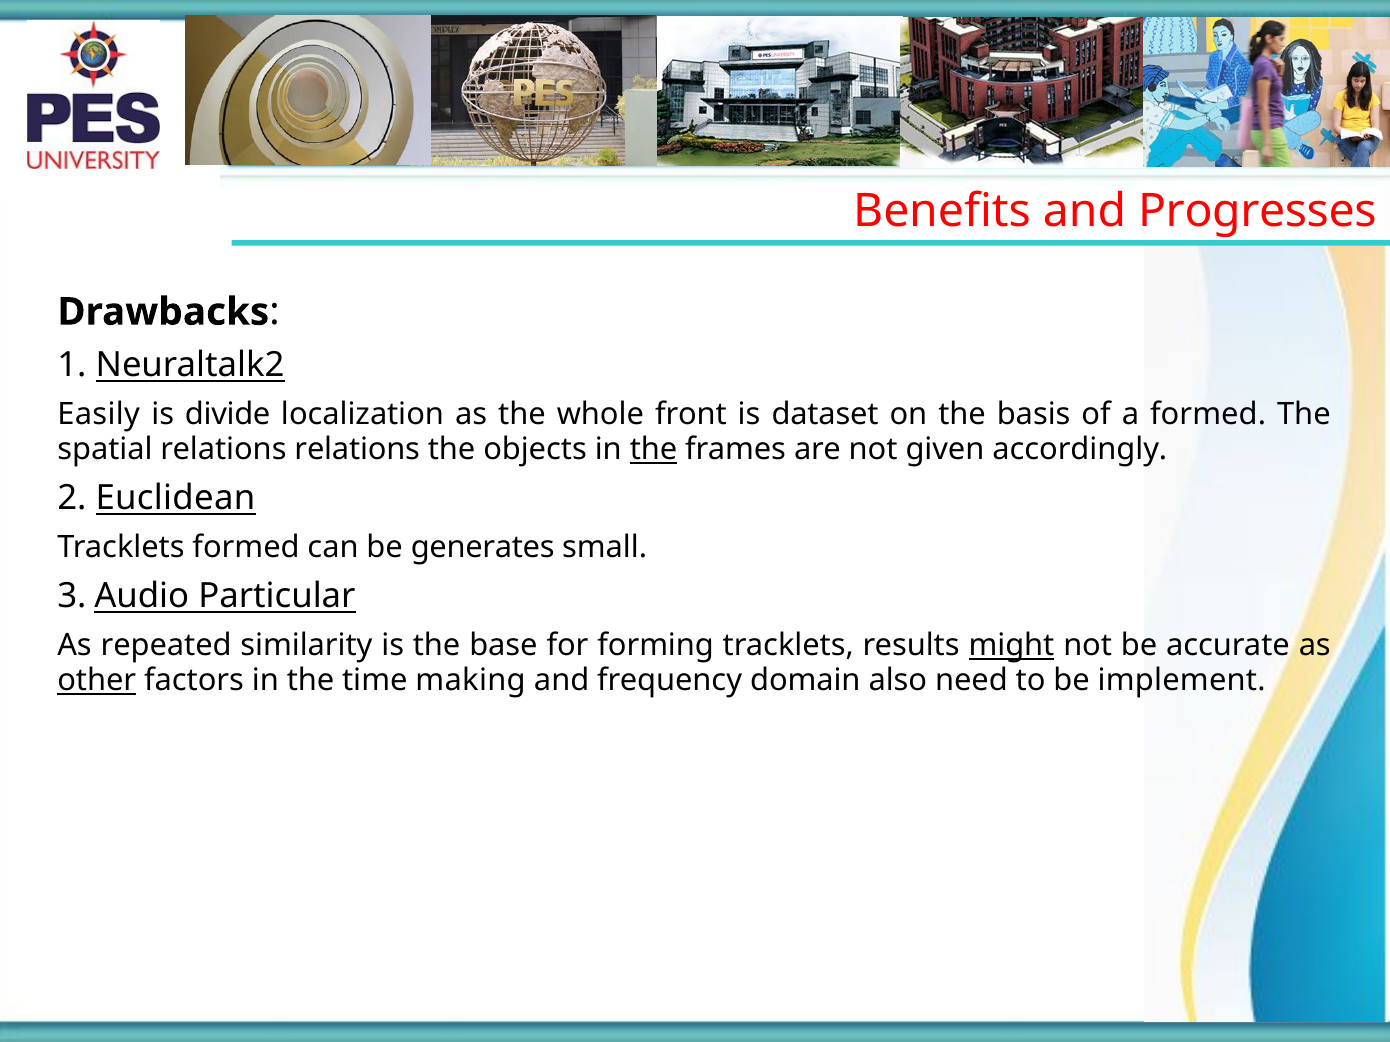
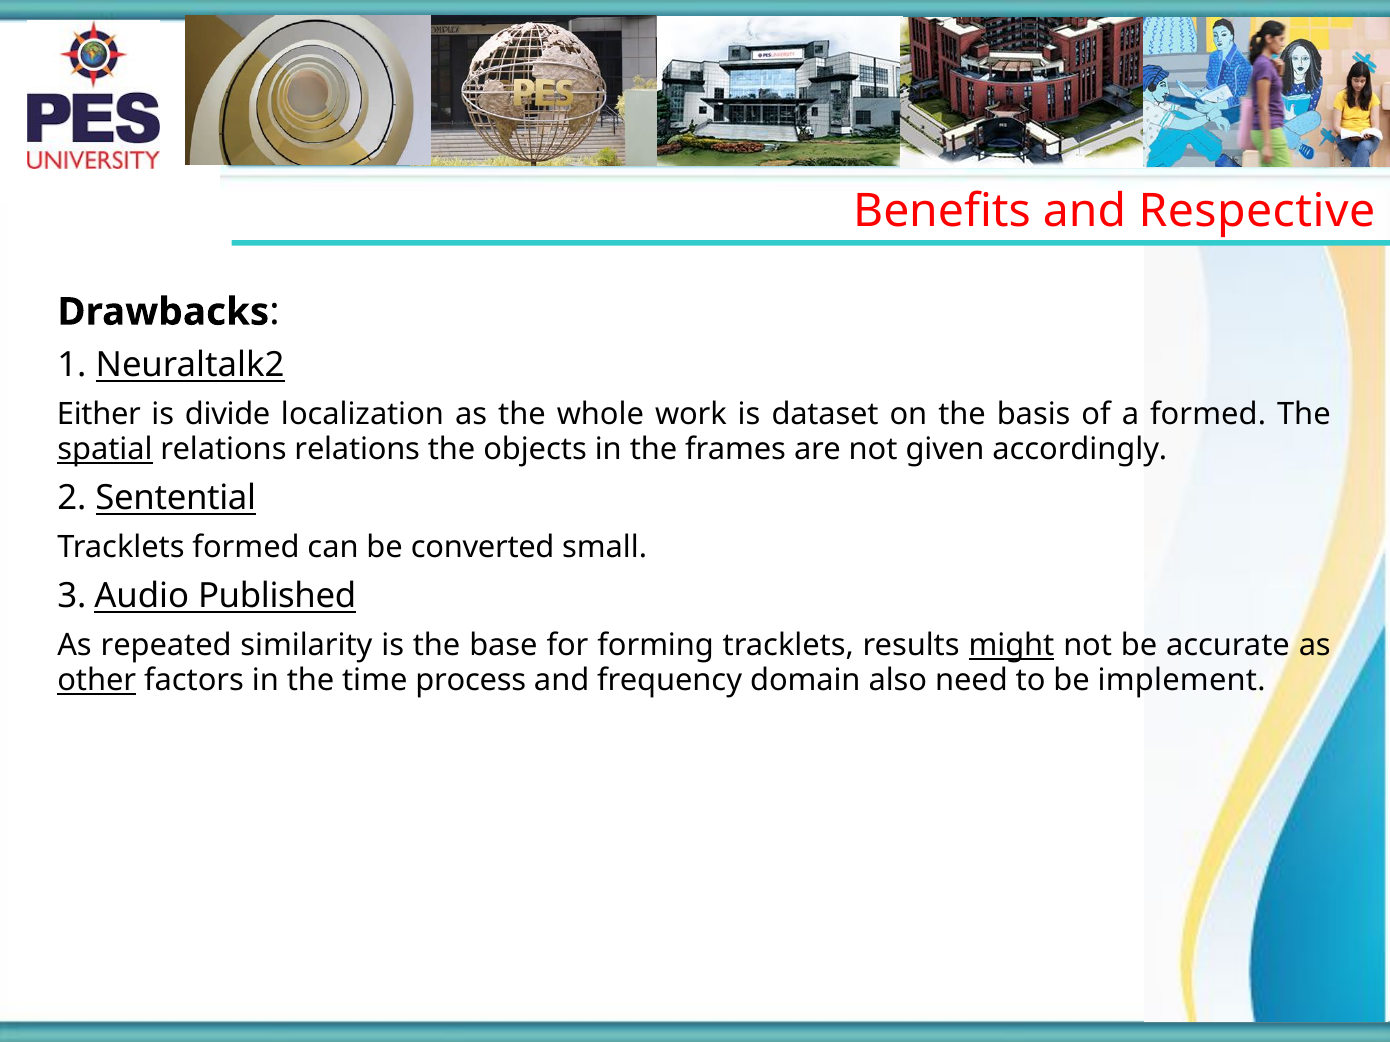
Progresses: Progresses -> Respective
Easily: Easily -> Either
front: front -> work
spatial underline: none -> present
the at (654, 450) underline: present -> none
Euclidean: Euclidean -> Sentential
generates: generates -> converted
Particular: Particular -> Published
making: making -> process
